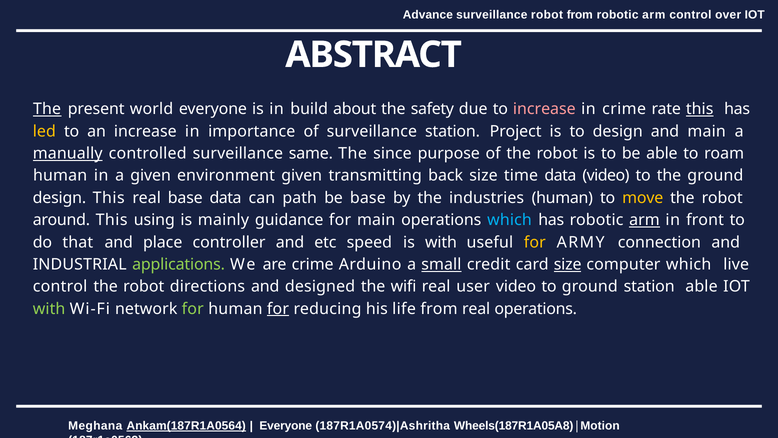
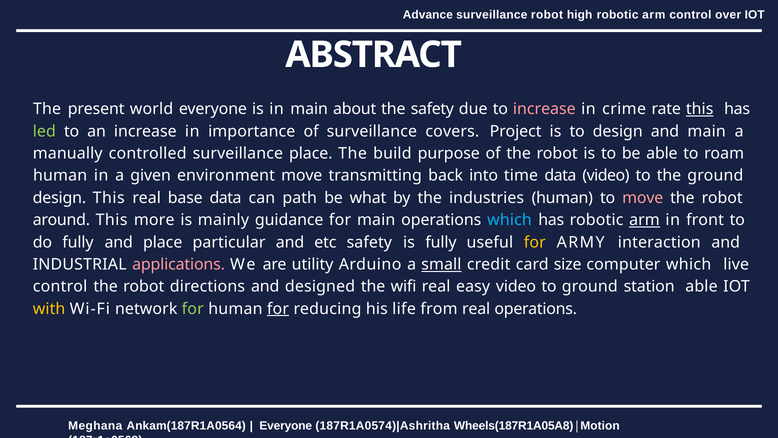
robot from: from -> high
The at (47, 109) underline: present -> none
in build: build -> main
led colour: yellow -> light green
surveillance station: station -> covers
manually underline: present -> none
surveillance same: same -> place
since: since -> build
environment given: given -> move
back size: size -> into
be base: base -> what
move at (643, 198) colour: yellow -> pink
using: using -> more
do that: that -> fully
controller: controller -> particular
etc speed: speed -> safety
is with: with -> fully
connection: connection -> interaction
applications colour: light green -> pink
are crime: crime -> utility
size at (568, 264) underline: present -> none
user: user -> easy
with at (49, 309) colour: light green -> yellow
Ankam(187R1A0564 underline: present -> none
